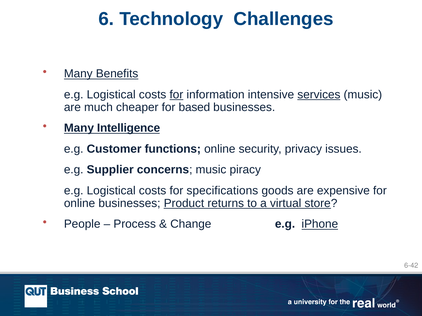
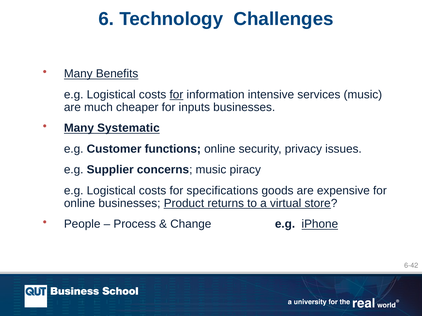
services underline: present -> none
based: based -> inputs
Intelligence: Intelligence -> Systematic
